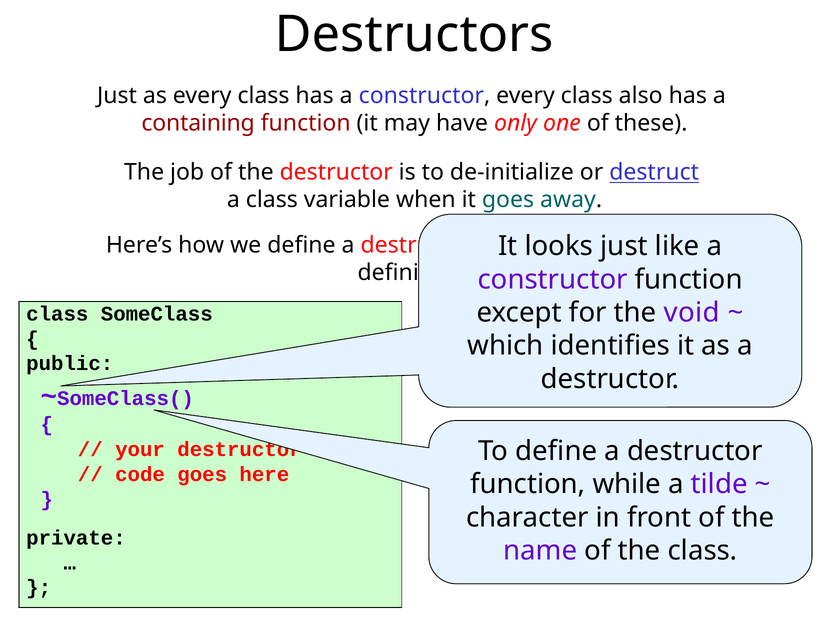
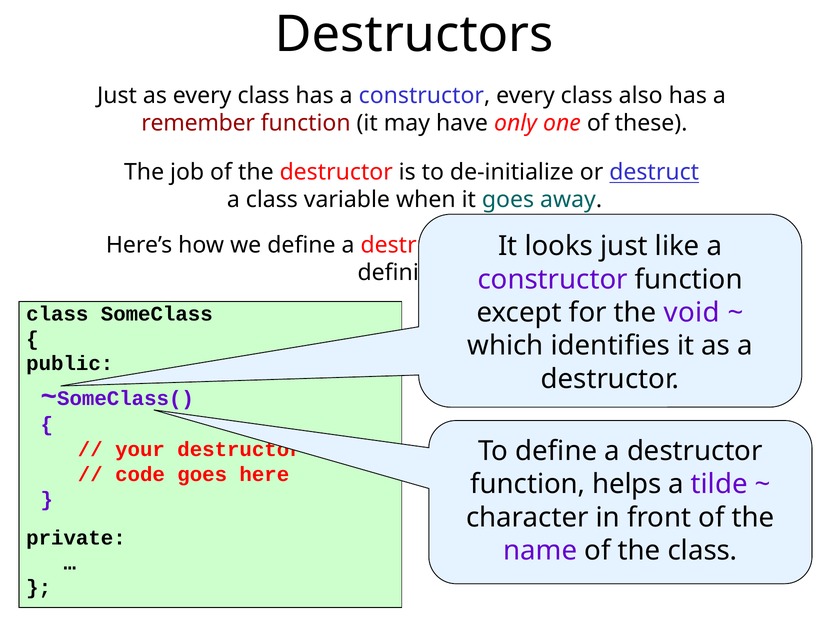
containing: containing -> remember
while: while -> helps
